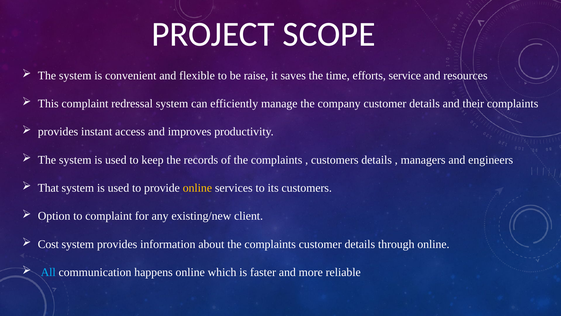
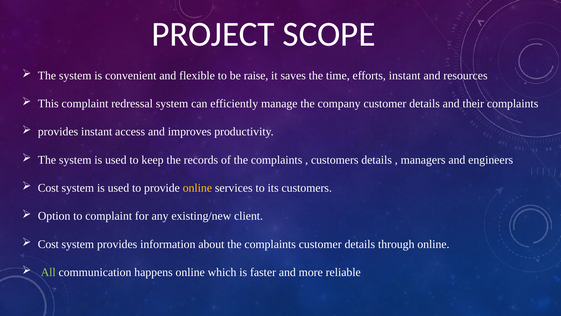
efforts service: service -> instant
That at (48, 188): That -> Cost
All colour: light blue -> light green
